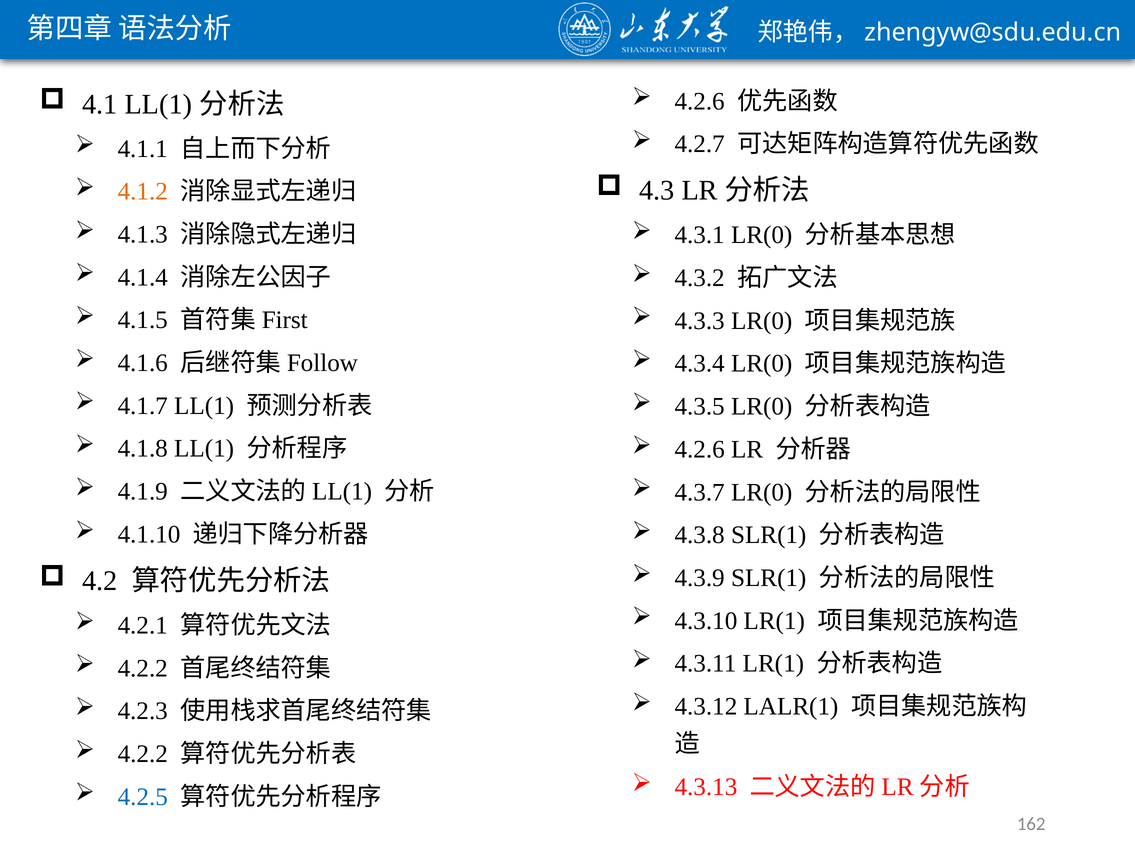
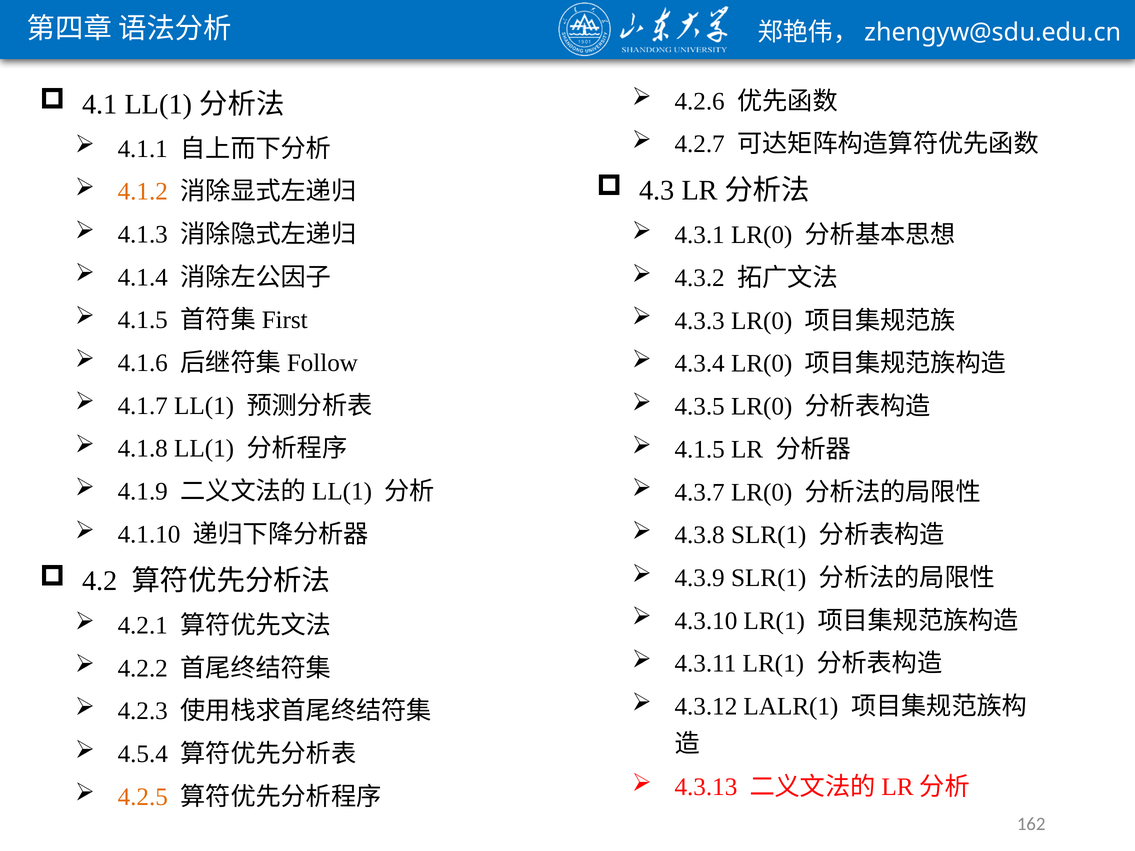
4.2.6 at (700, 449): 4.2.6 -> 4.1.5
4.2.2 at (143, 754): 4.2.2 -> 4.5.4
4.2.5 colour: blue -> orange
